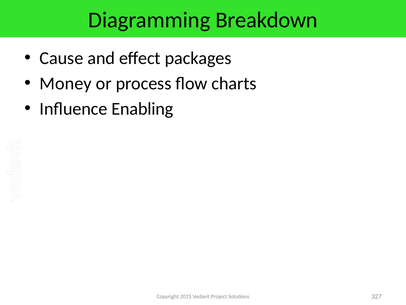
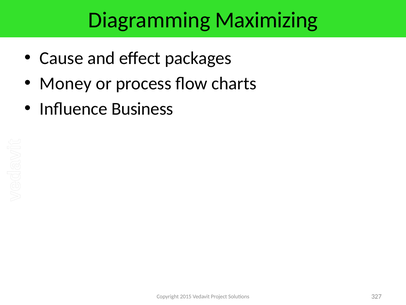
Breakdown: Breakdown -> Maximizing
Enabling: Enabling -> Business
